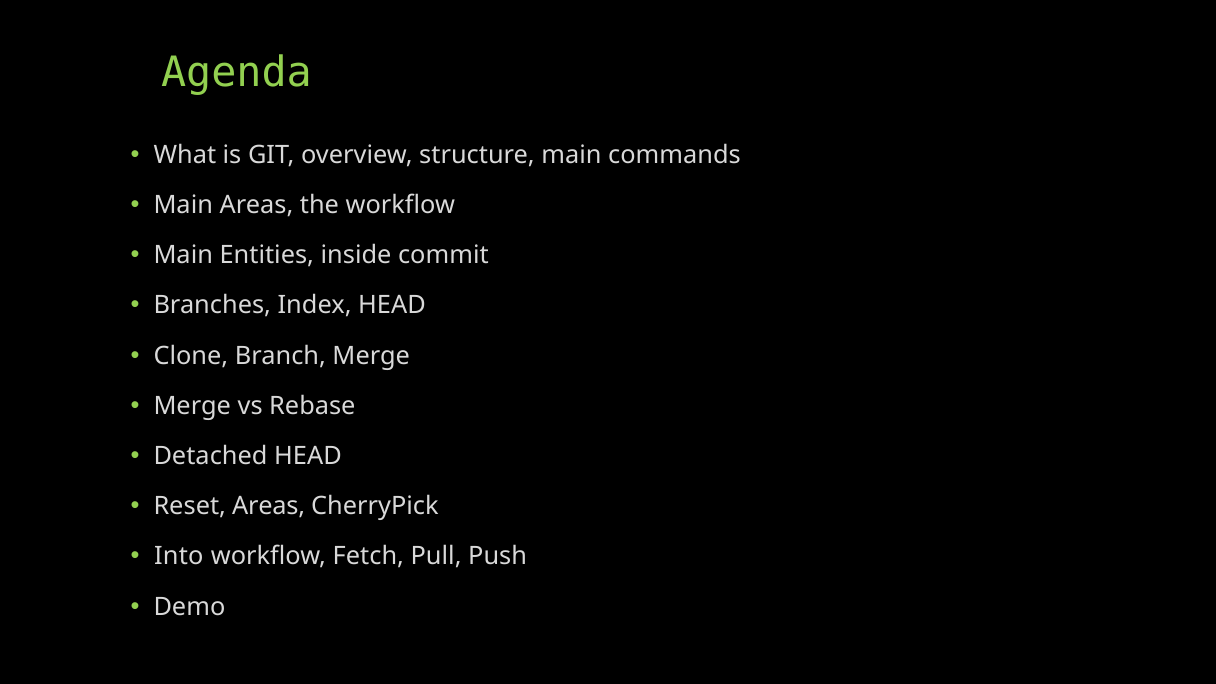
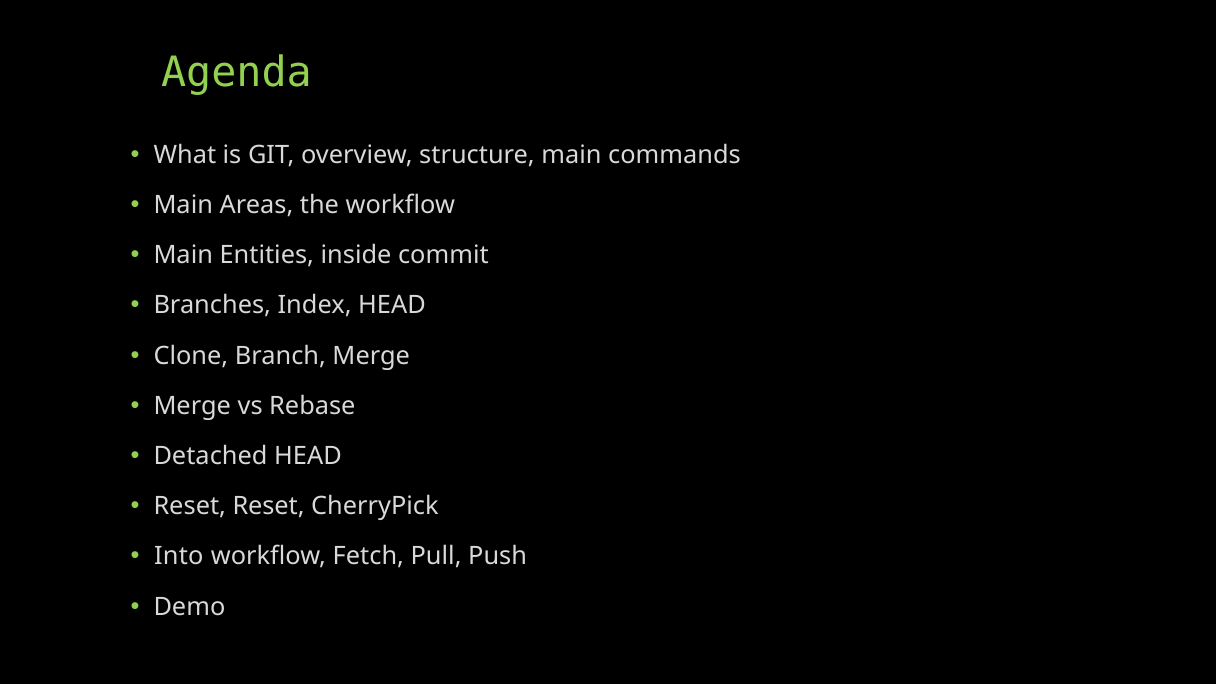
Reset Areas: Areas -> Reset
